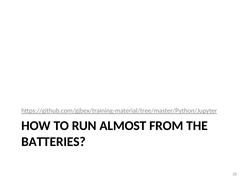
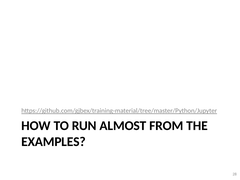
BATTERIES: BATTERIES -> EXAMPLES
